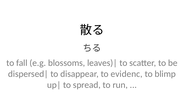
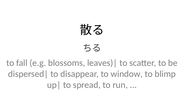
evidenc: evidenc -> window
